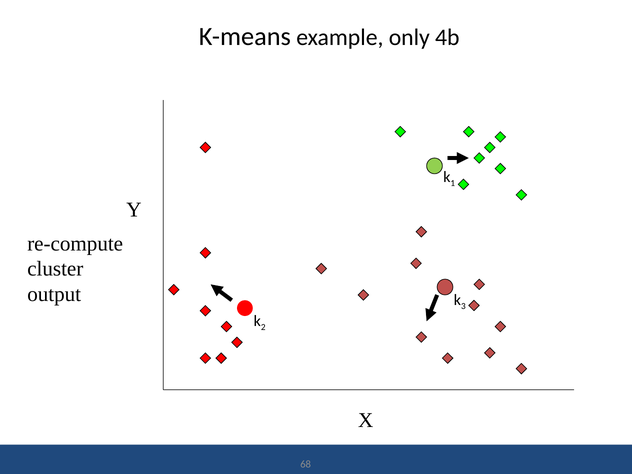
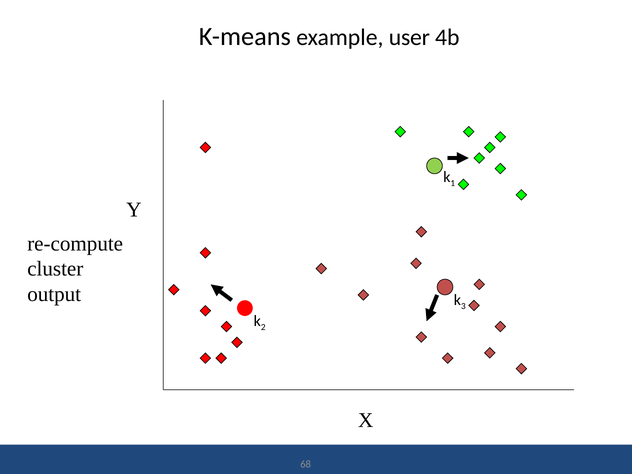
only: only -> user
